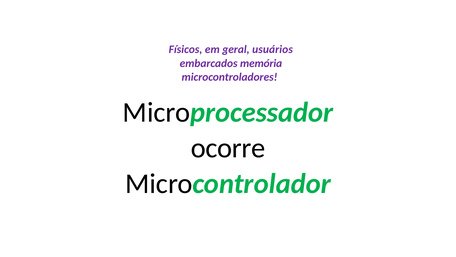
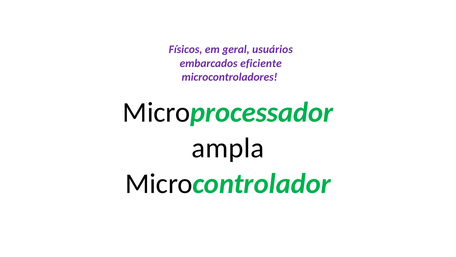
memória: memória -> eficiente
ocorre: ocorre -> ampla
